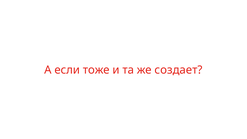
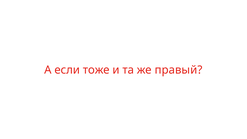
создает: создает -> правый
